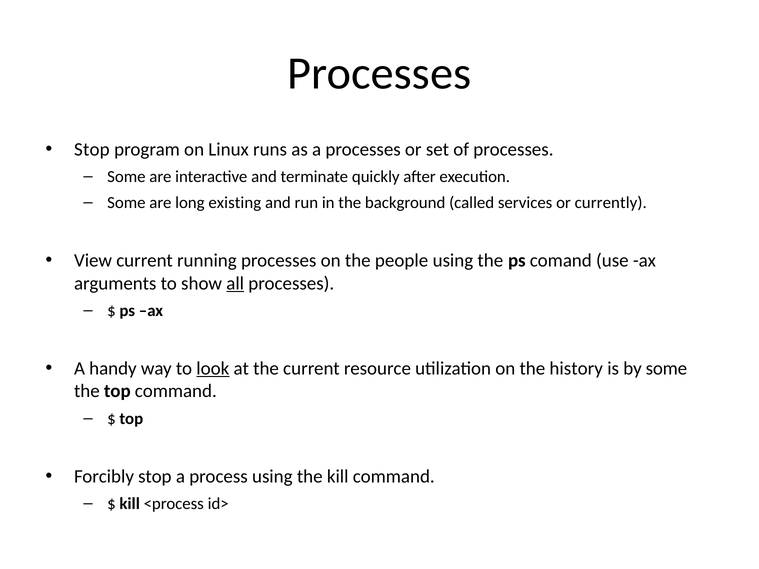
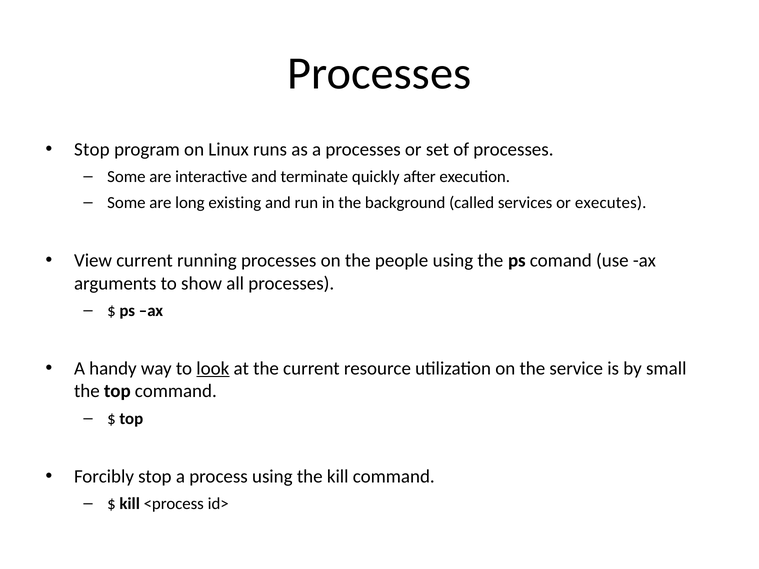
currently: currently -> executes
all underline: present -> none
history: history -> service
by some: some -> small
